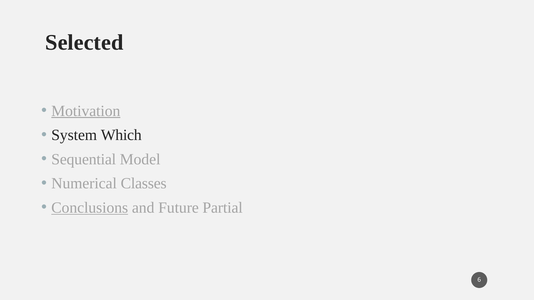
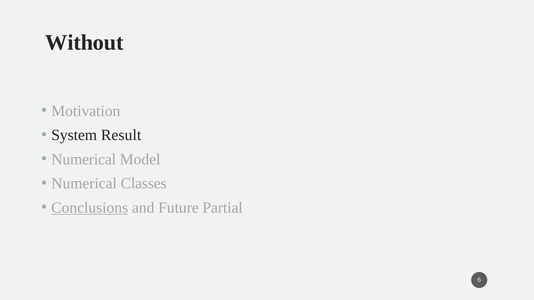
Selected: Selected -> Without
Motivation underline: present -> none
Which: Which -> Result
Sequential at (84, 159): Sequential -> Numerical
